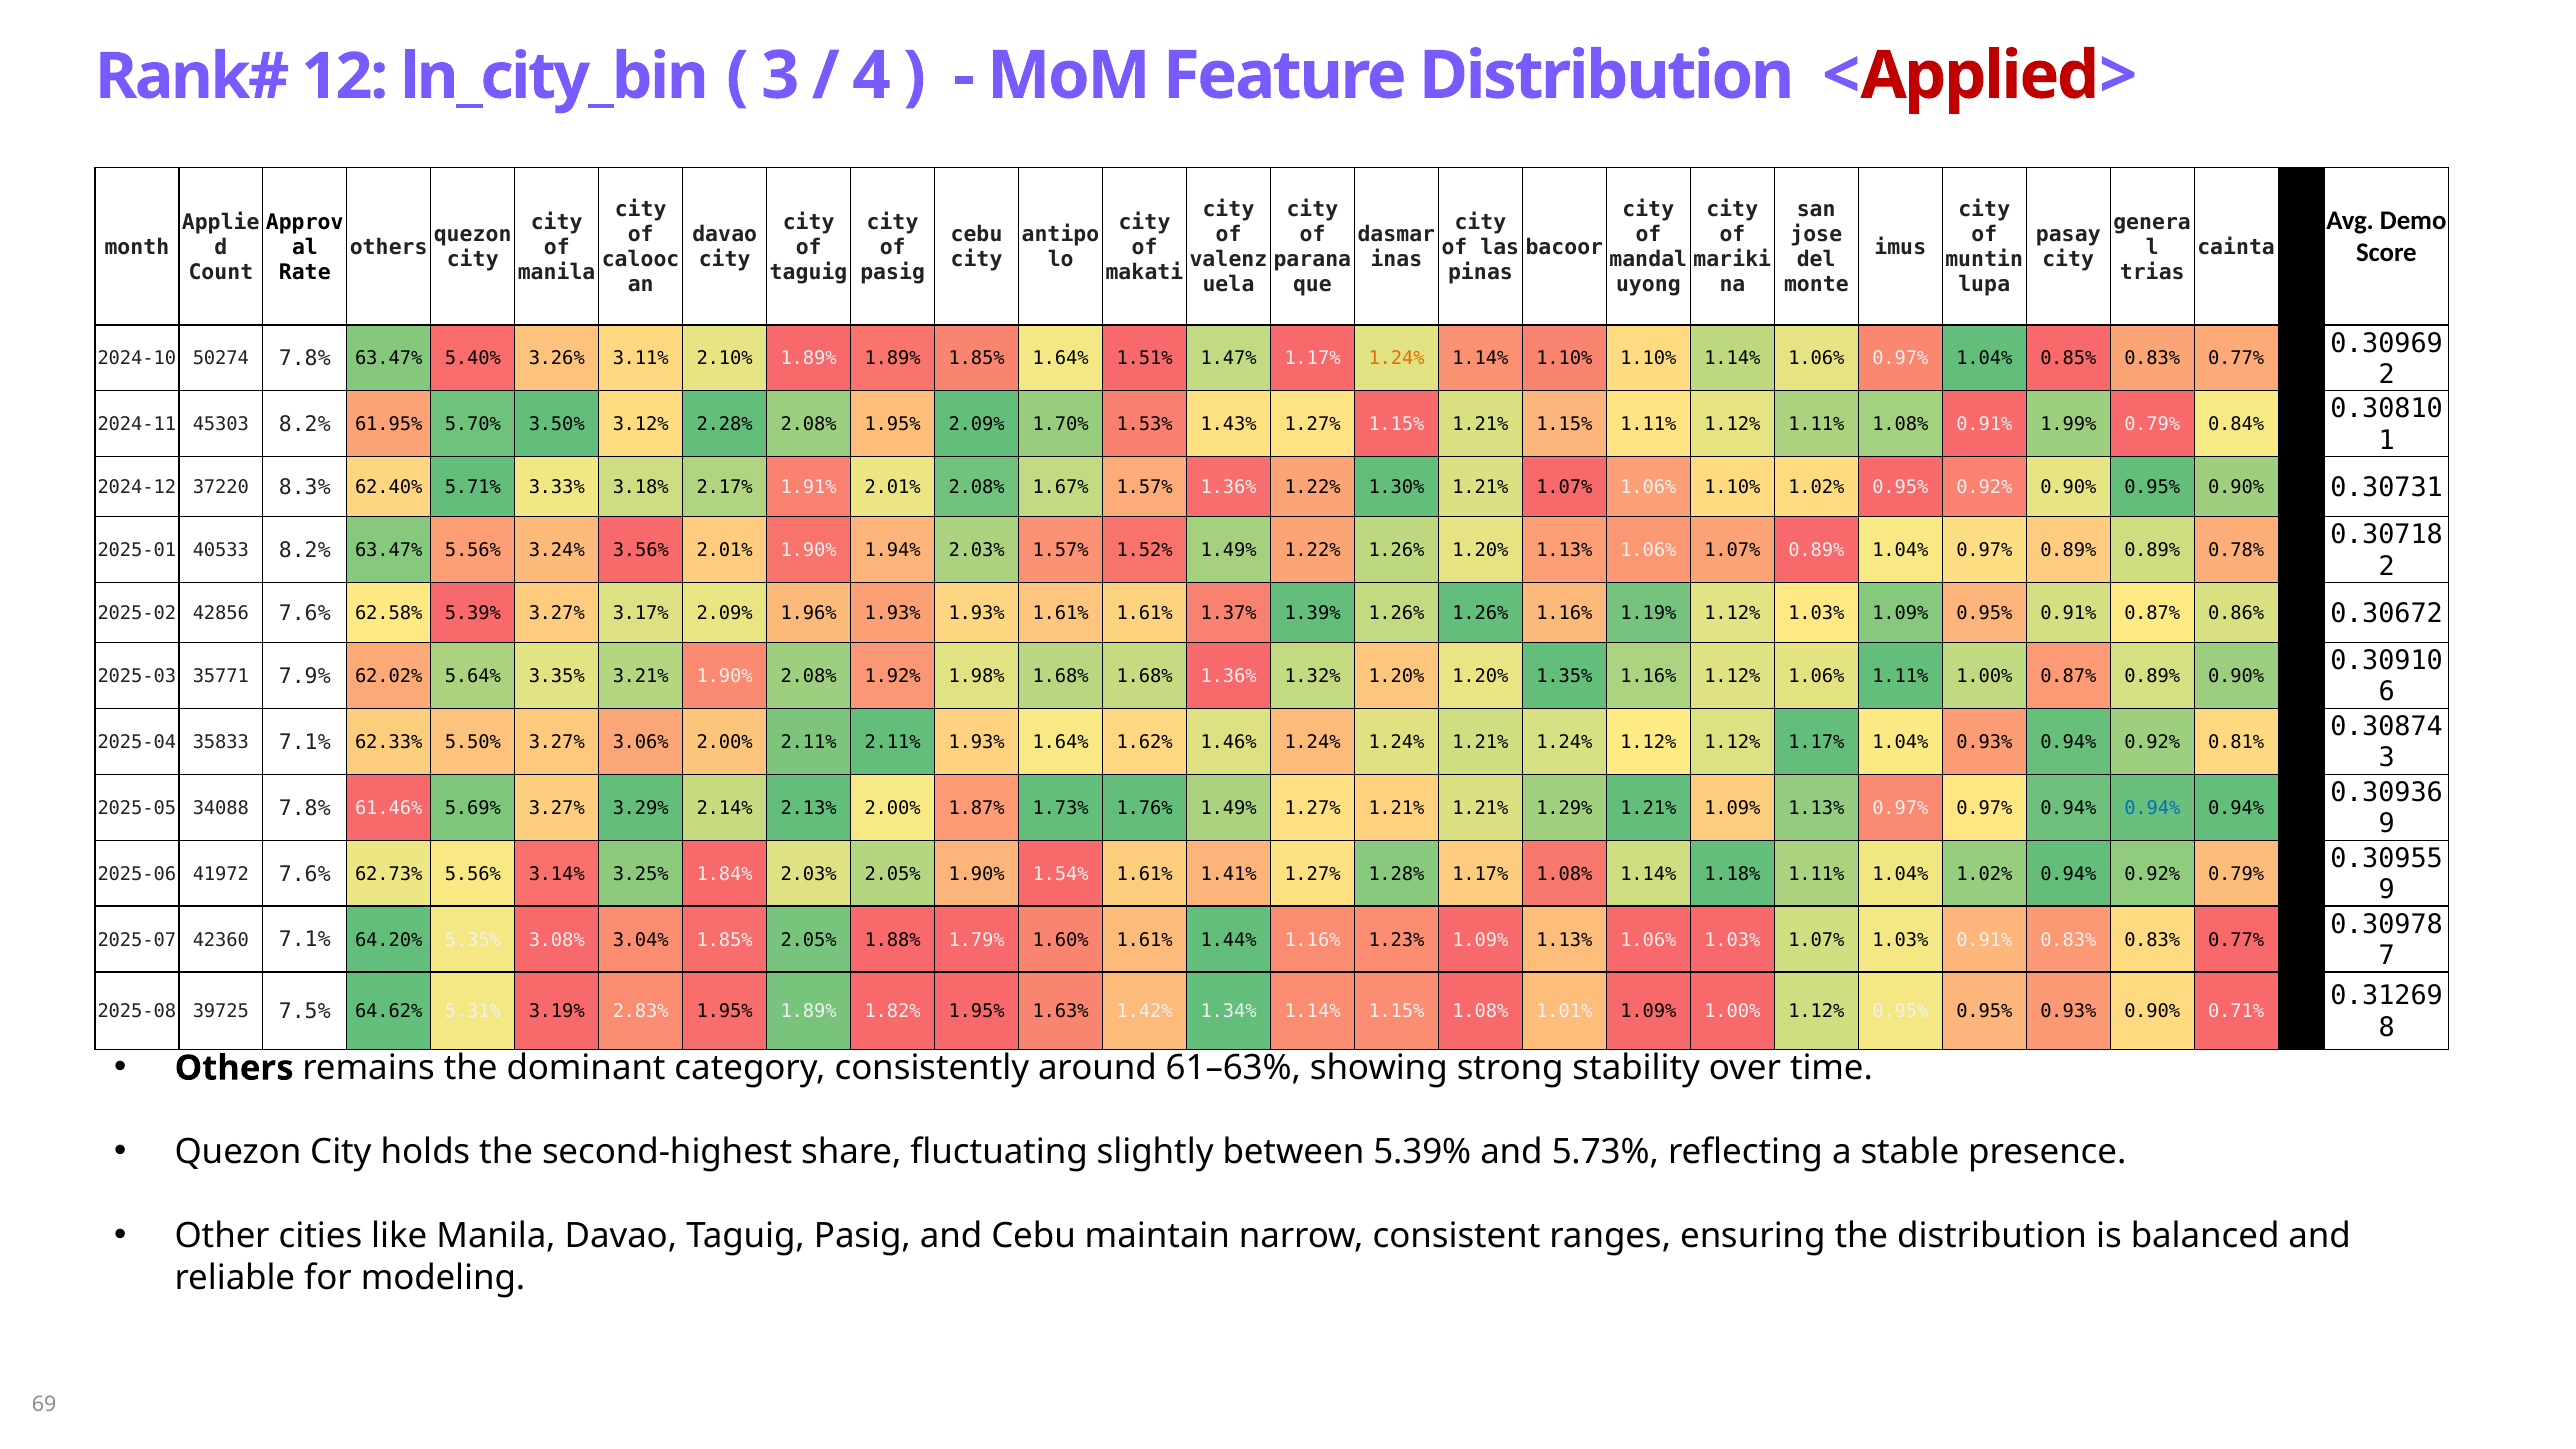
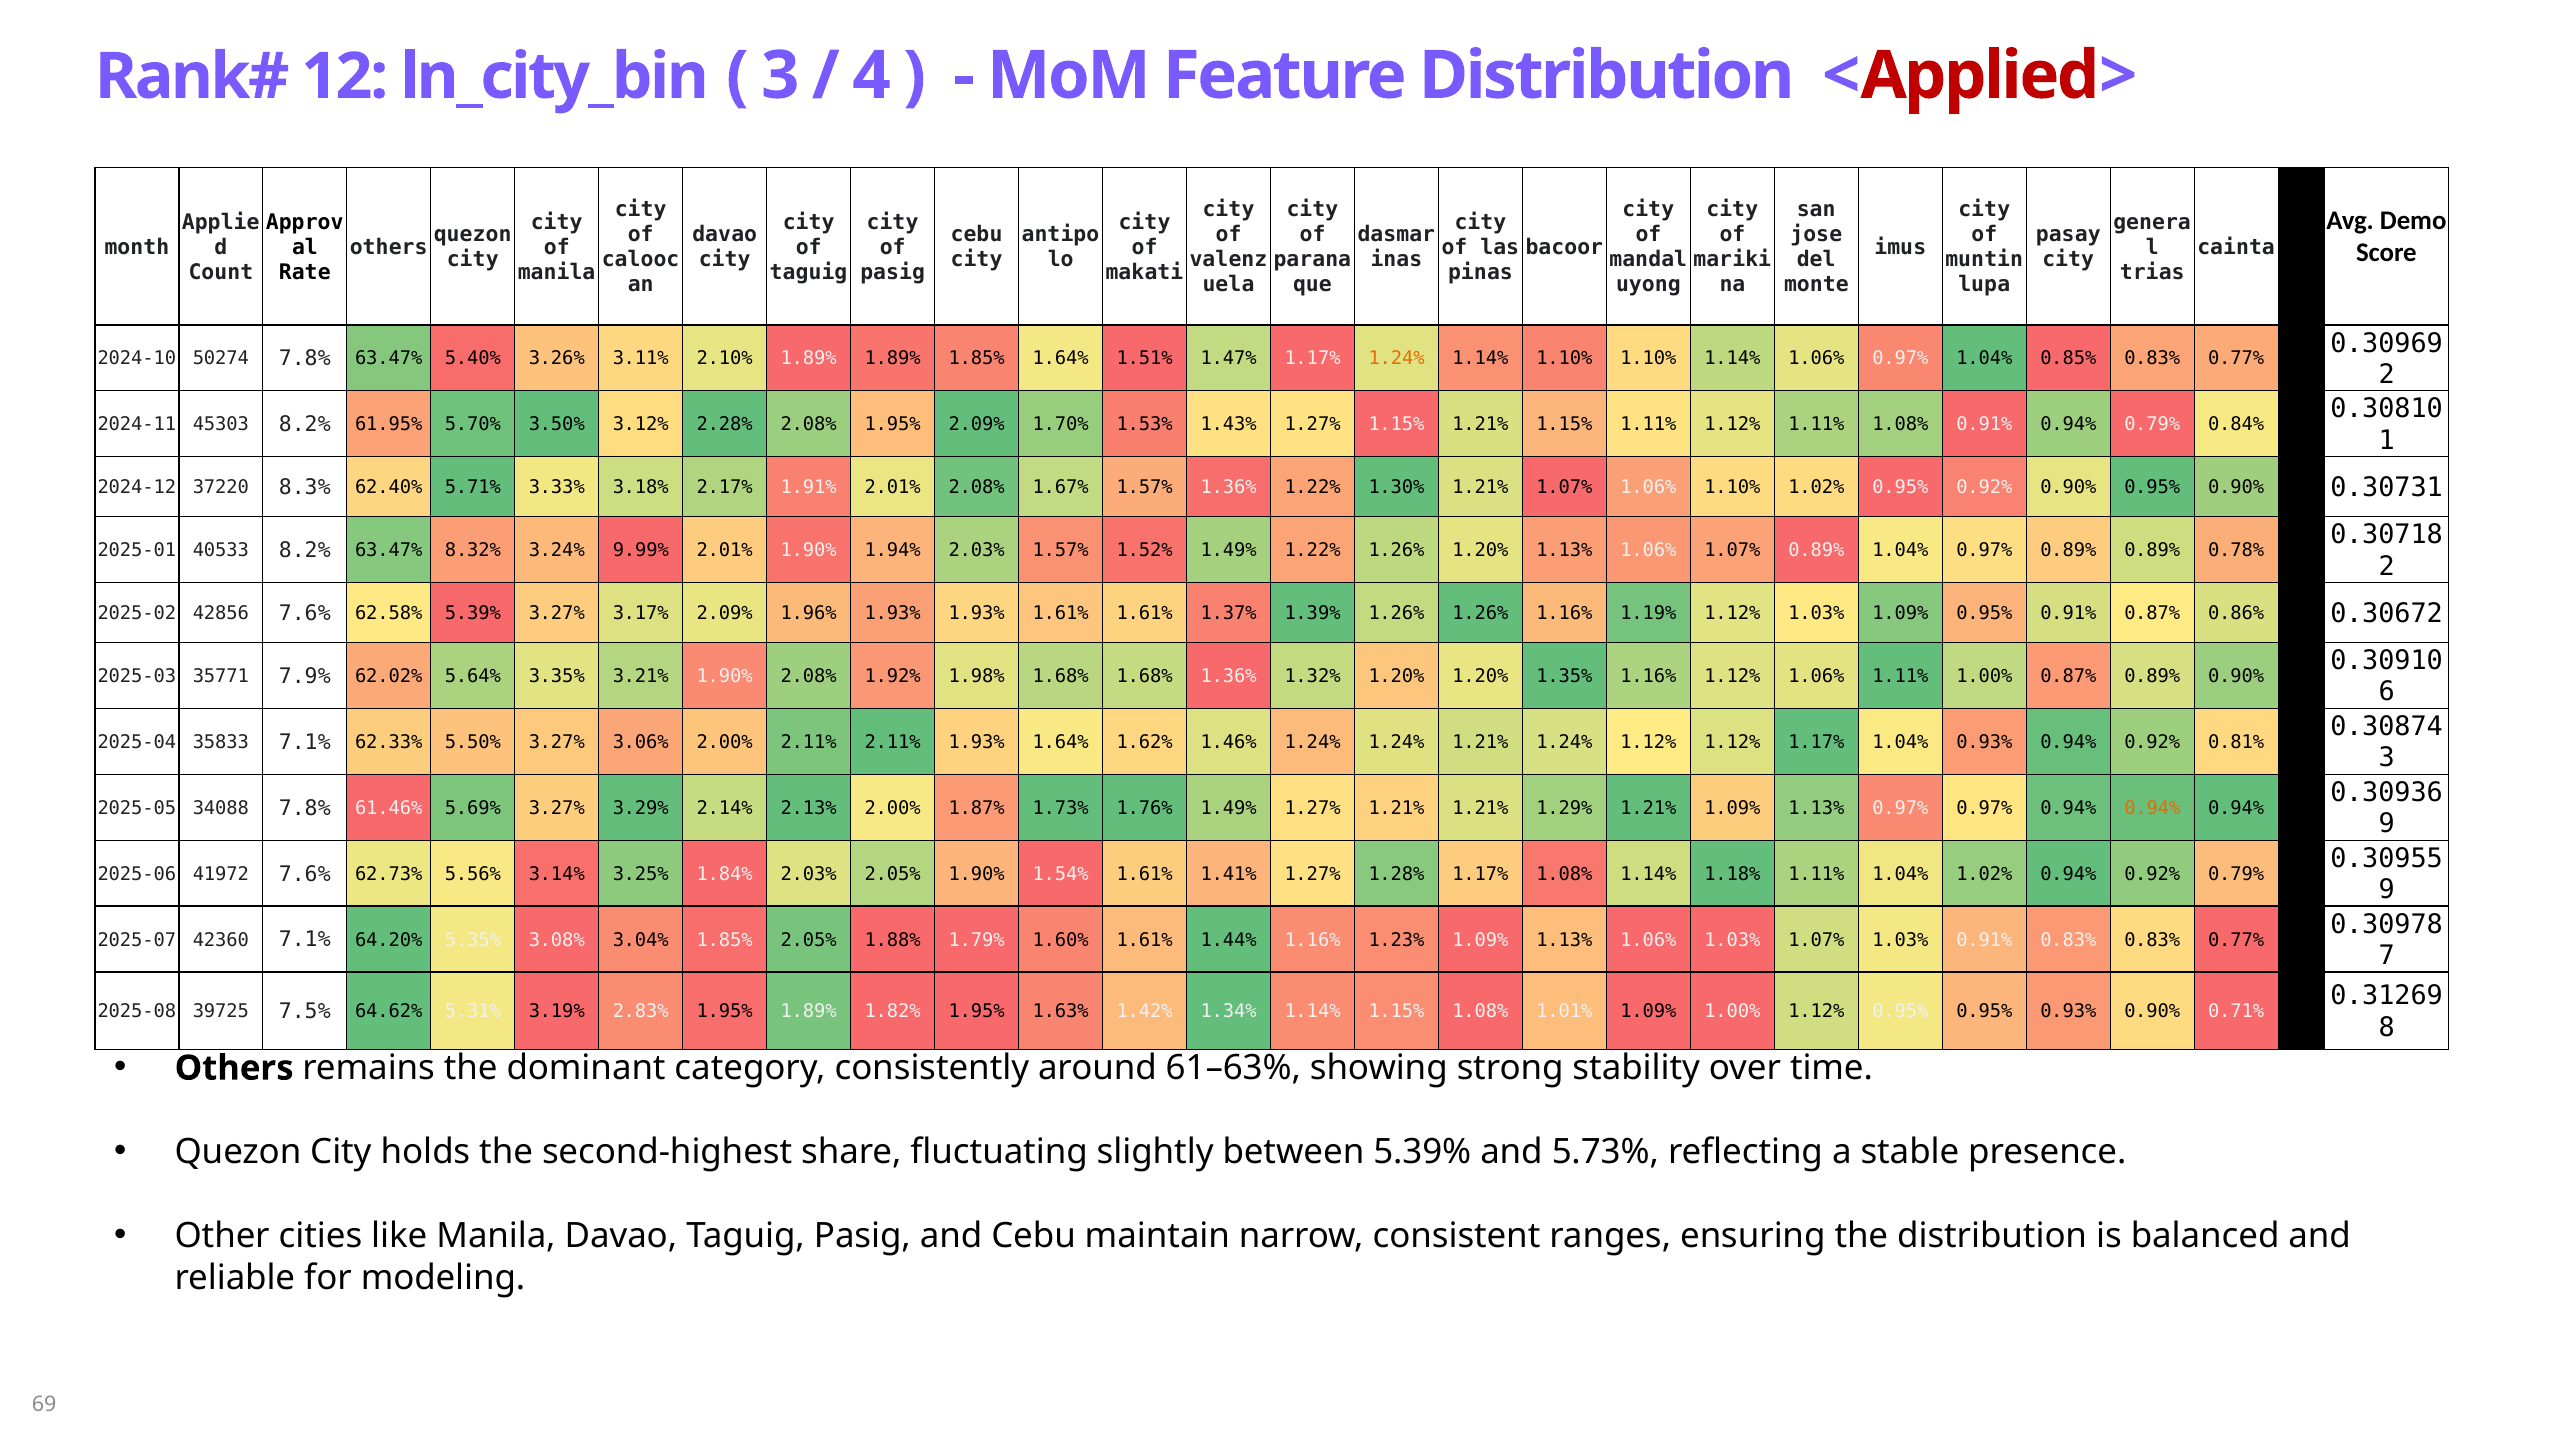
0.91% 1.99%: 1.99% -> 0.94%
63.47% 5.56%: 5.56% -> 8.32%
3.56%: 3.56% -> 9.99%
0.94% at (2152, 808) colour: blue -> orange
